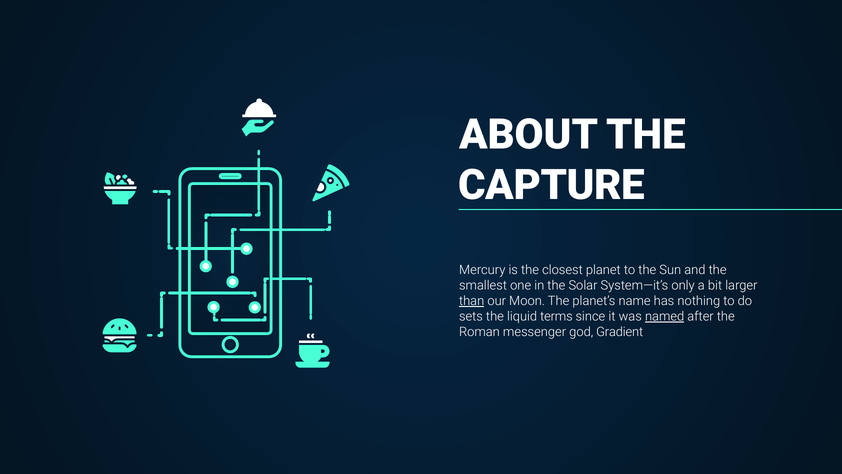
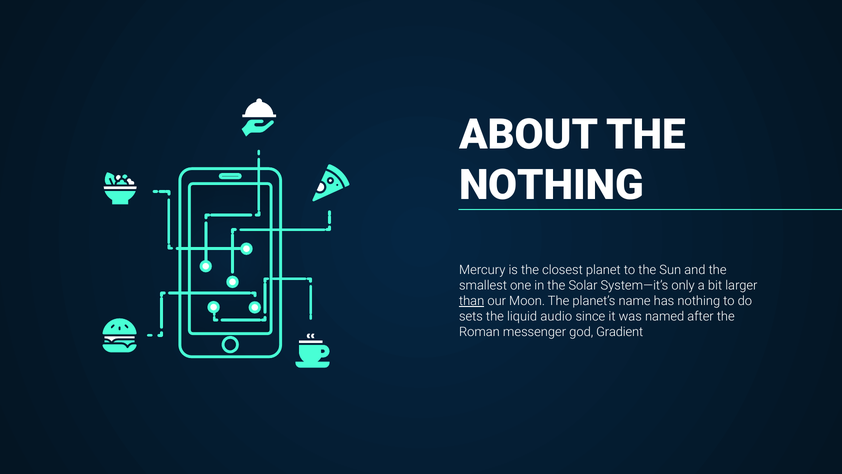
CAPTURE at (552, 185): CAPTURE -> NOTHING
terms: terms -> audio
named underline: present -> none
